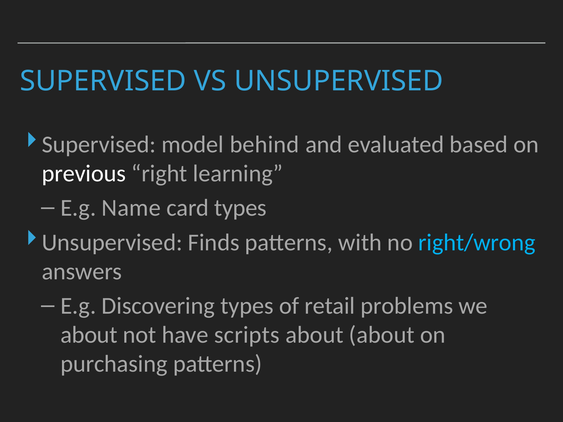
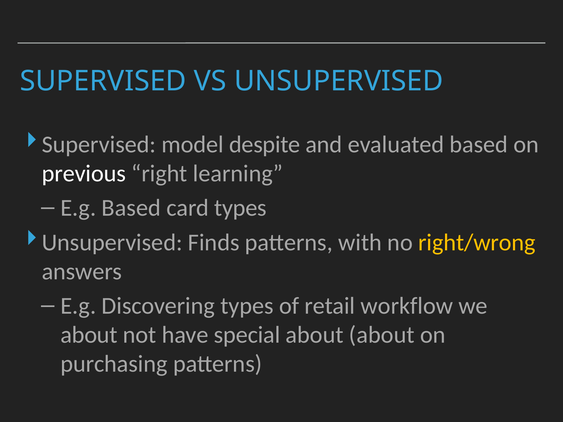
behind: behind -> despite
E.g Name: Name -> Based
right/wrong colour: light blue -> yellow
problems: problems -> workflow
scripts: scripts -> special
